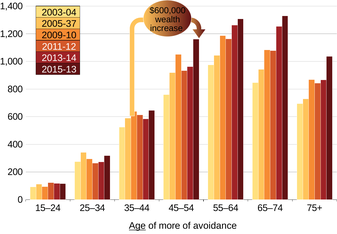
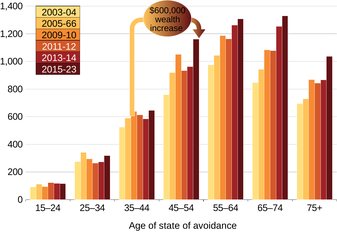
2005-37: 2005-37 -> 2005-66
2015-13: 2015-13 -> 2015-23
Age underline: present -> none
more: more -> state
